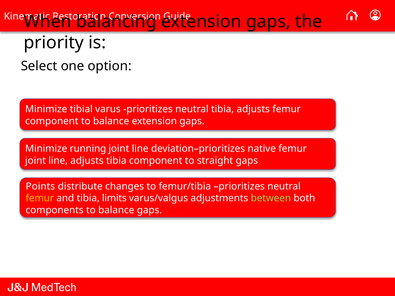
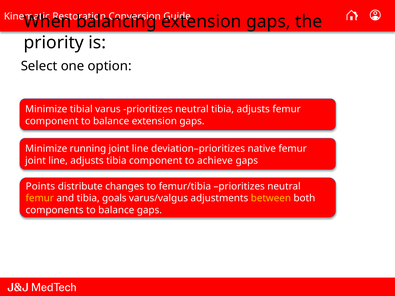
straight: straight -> achieve
limits: limits -> goals
between colour: light green -> yellow
